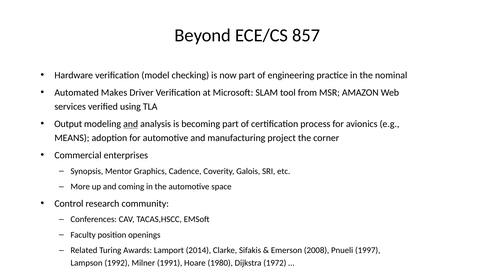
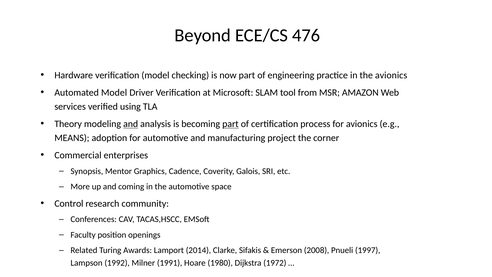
857: 857 -> 476
the nominal: nominal -> avionics
Automated Makes: Makes -> Model
Output: Output -> Theory
part at (230, 124) underline: none -> present
